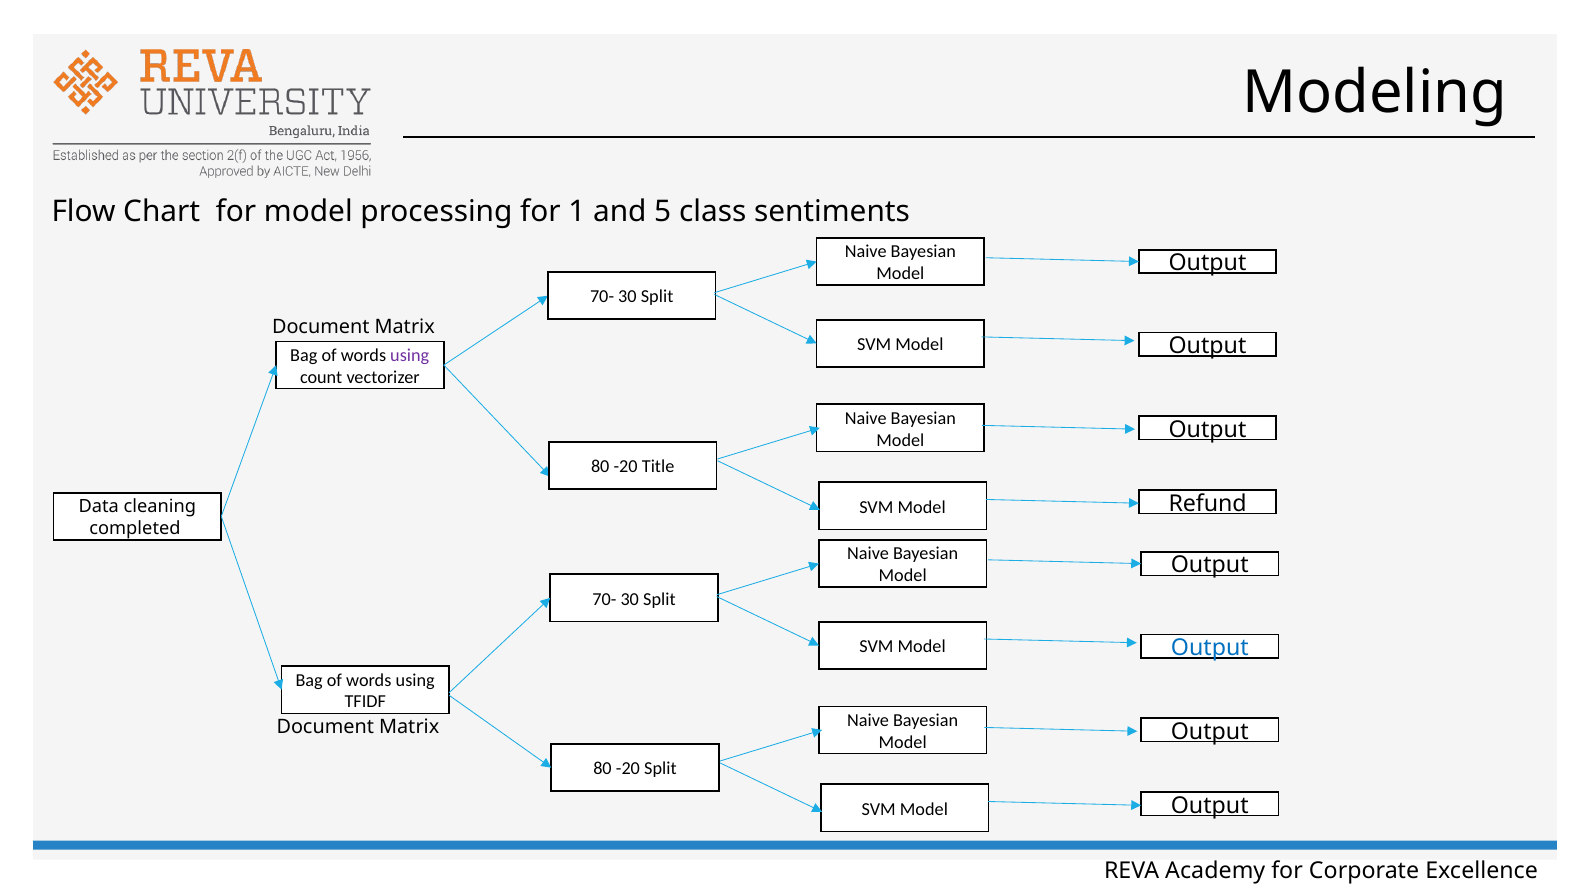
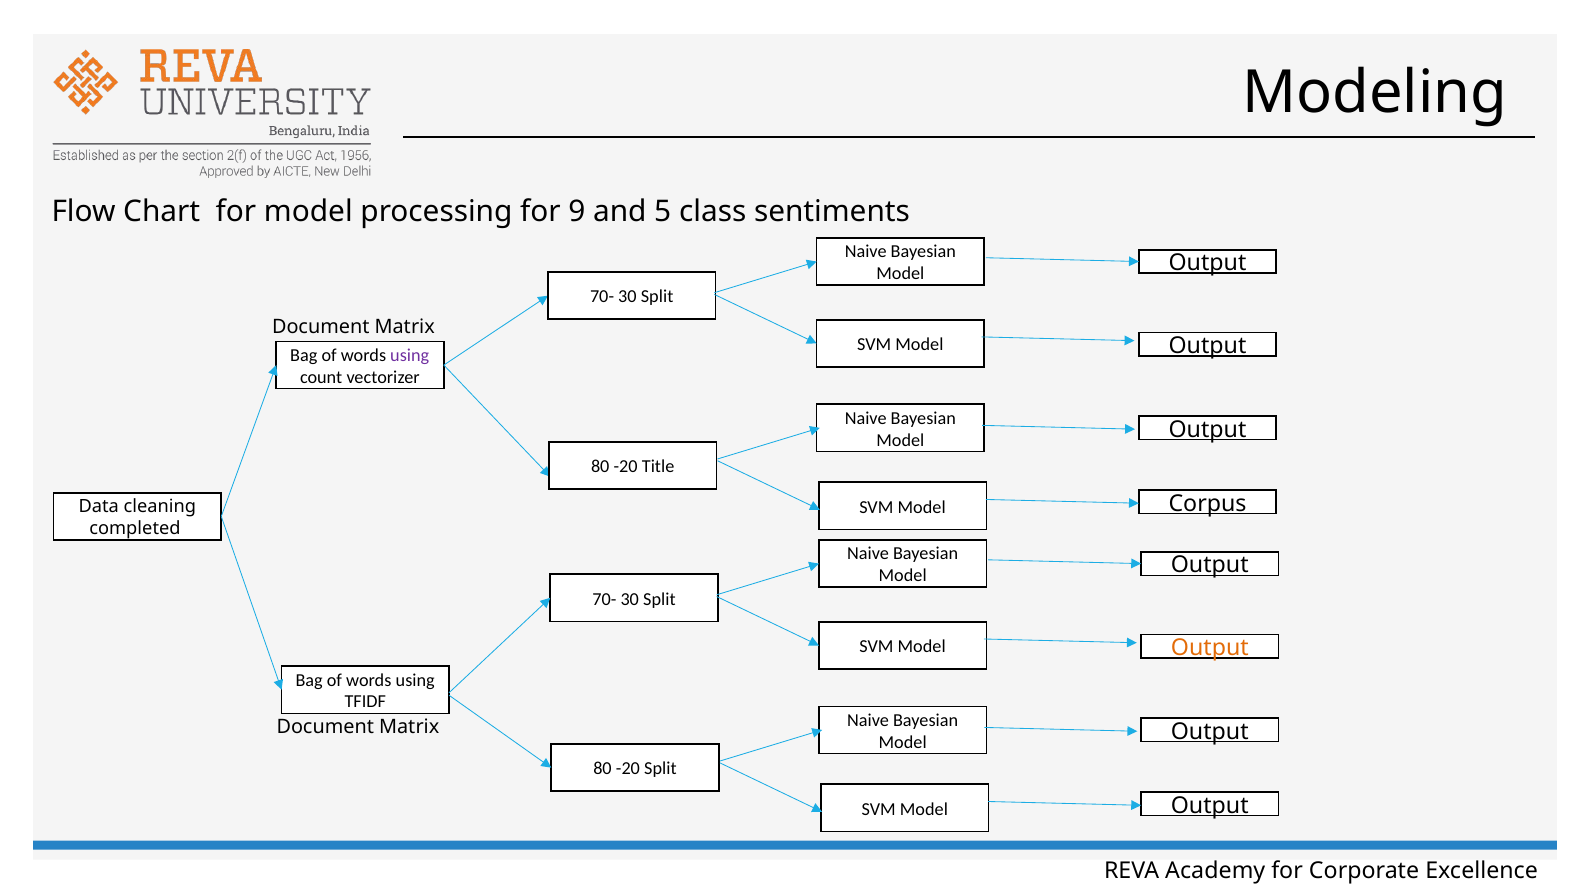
1: 1 -> 9
Refund: Refund -> Corpus
Output at (1210, 648) colour: blue -> orange
